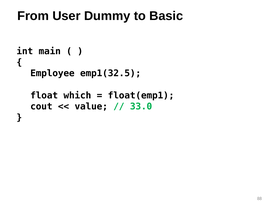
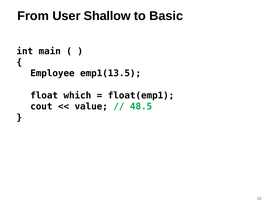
Dummy: Dummy -> Shallow
emp1(32.5: emp1(32.5 -> emp1(13.5
33.0: 33.0 -> 48.5
